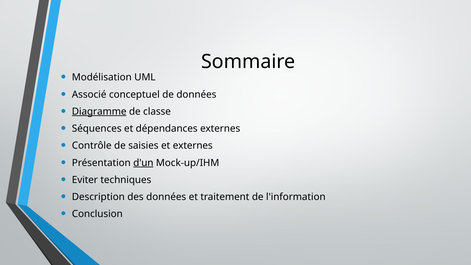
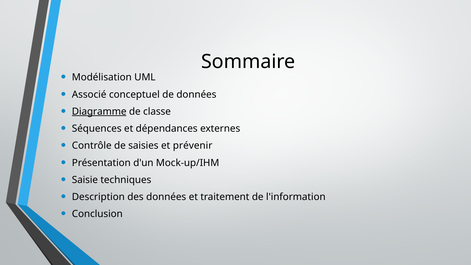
et externes: externes -> prévenir
d'un underline: present -> none
Eviter: Eviter -> Saisie
